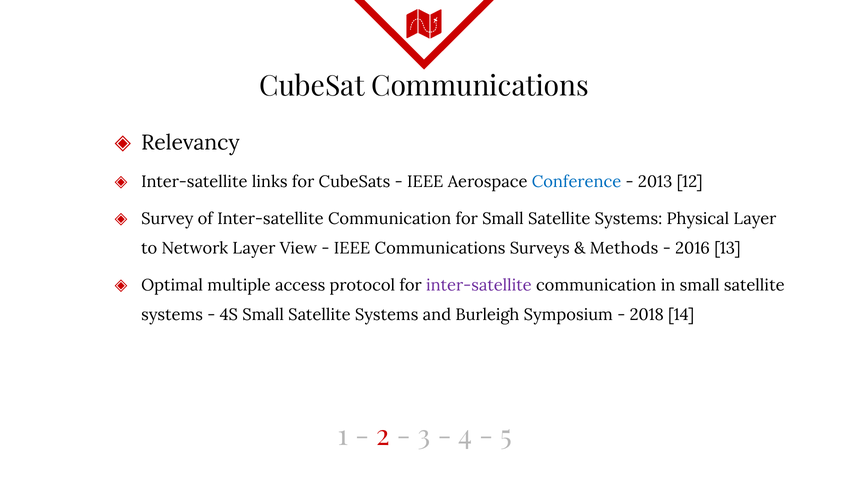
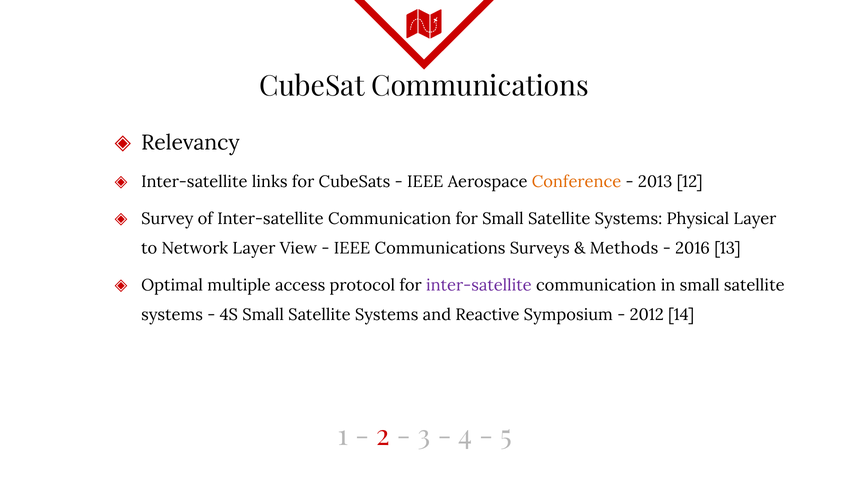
Conference colour: blue -> orange
Burleigh: Burleigh -> Reactive
2018: 2018 -> 2012
